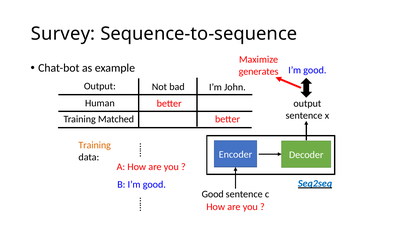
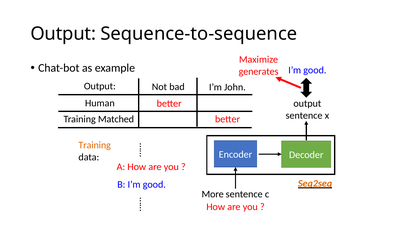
Survey at (63, 34): Survey -> Output
Seq2seq colour: blue -> orange
Good at (213, 194): Good -> More
